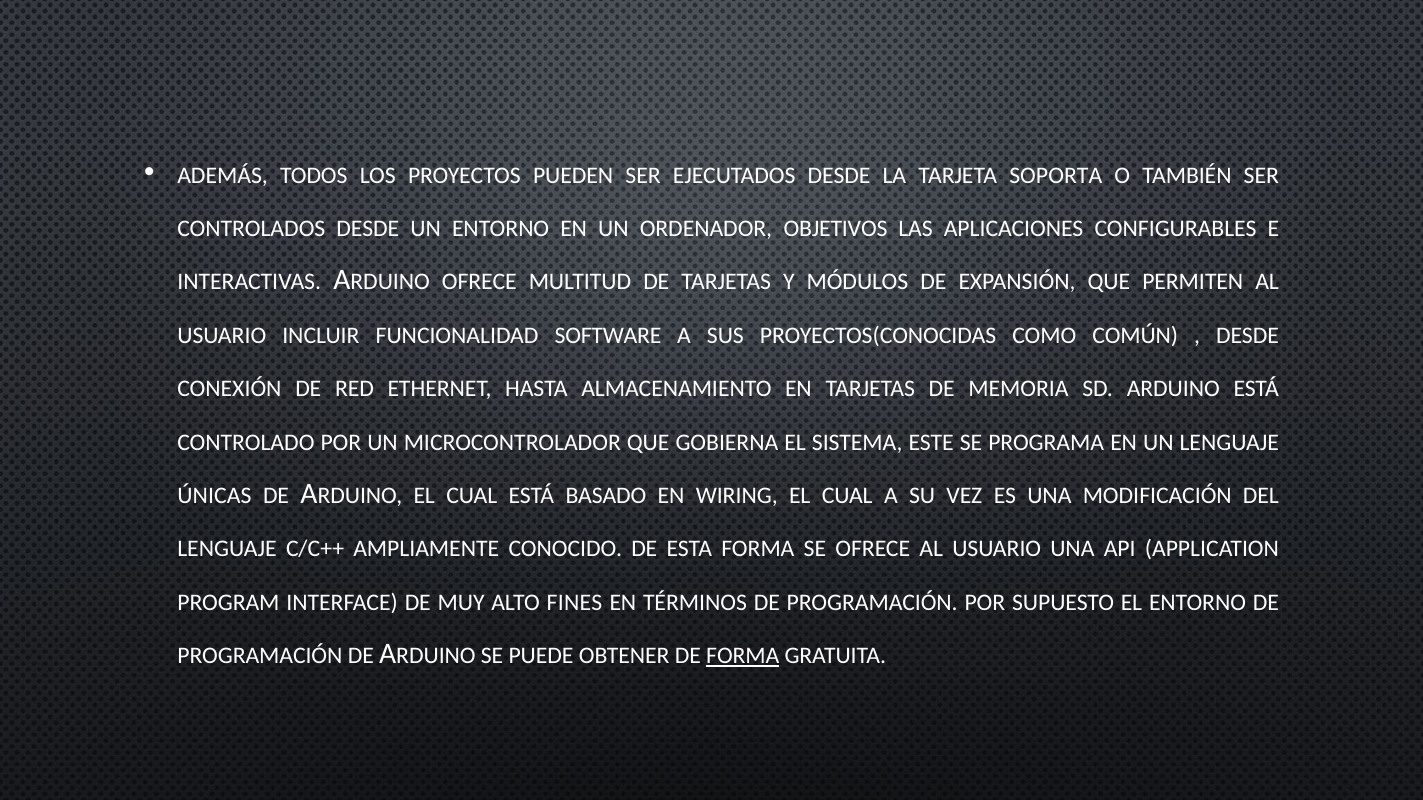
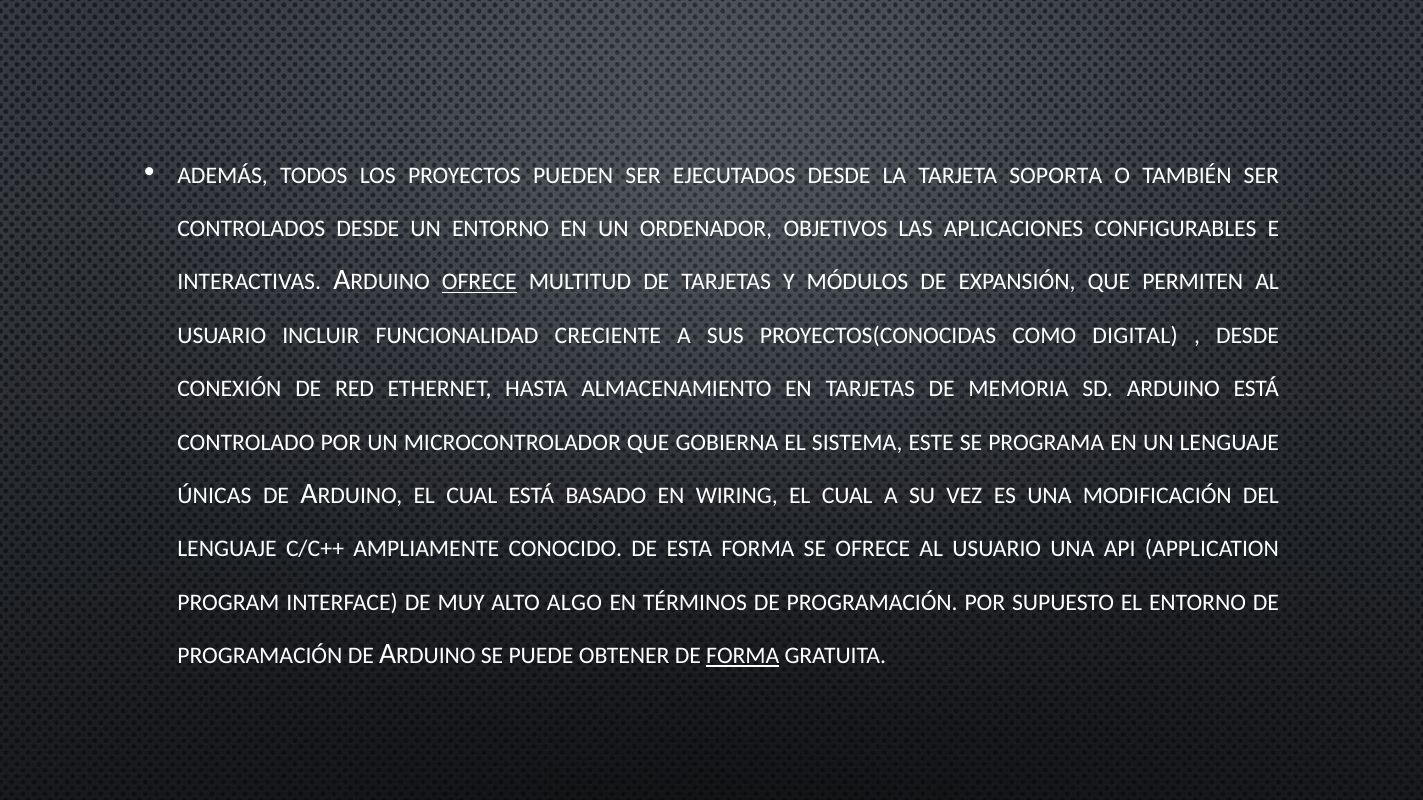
OFRECE at (479, 282) underline: none -> present
SOFTWARE: SOFTWARE -> CRECIENTE
COMÚN: COMÚN -> DIGITAL
FINES: FINES -> ALGO
